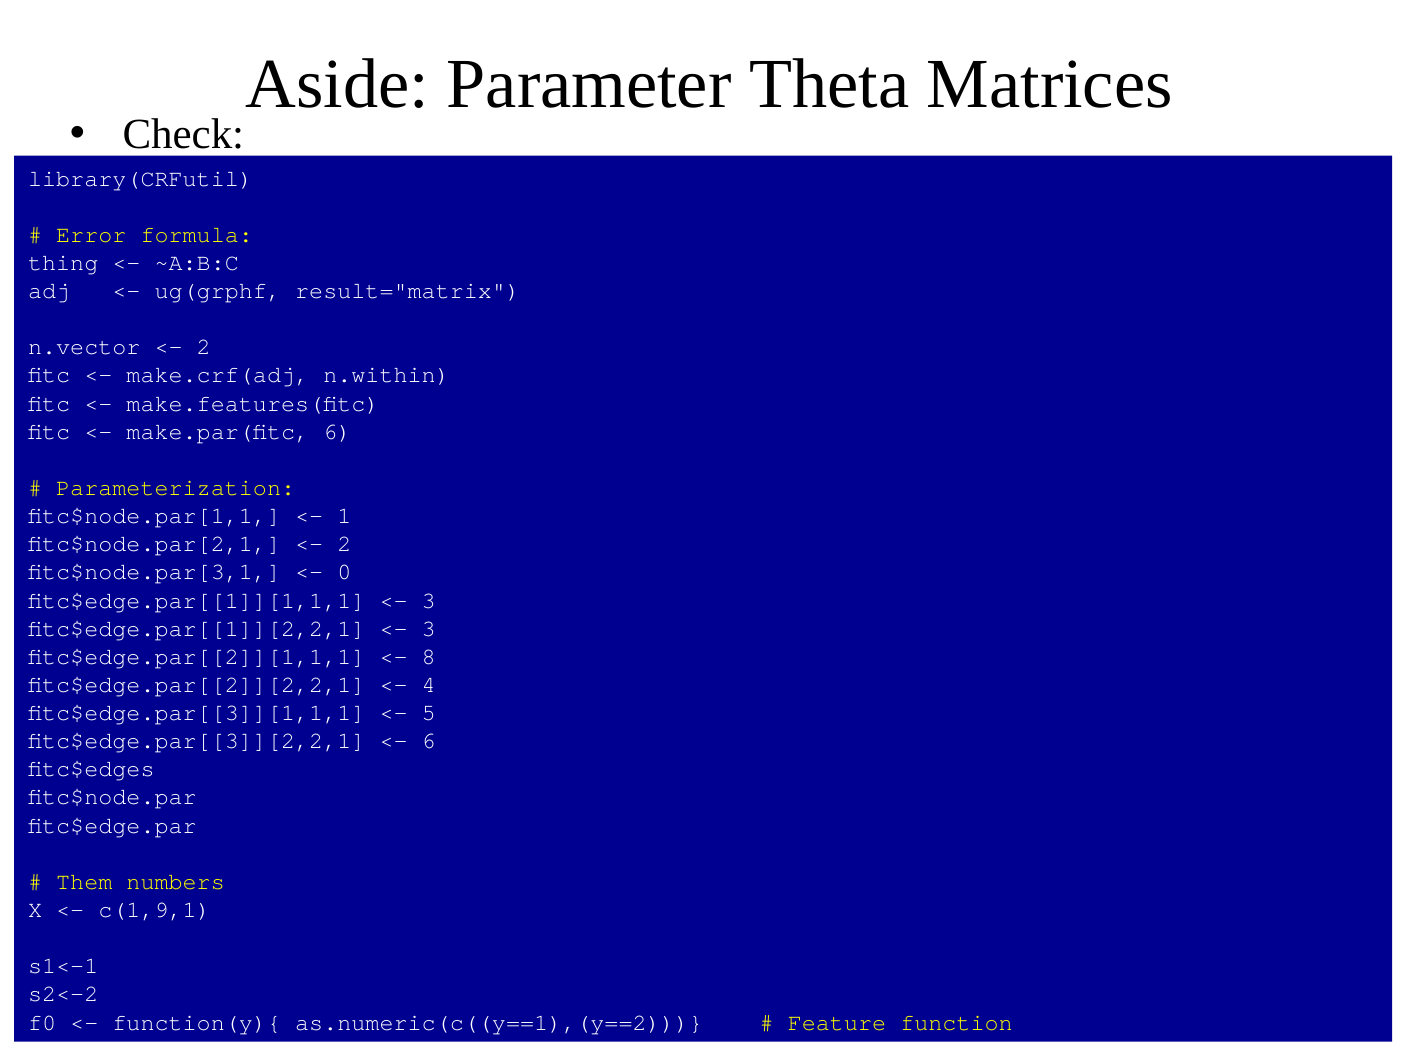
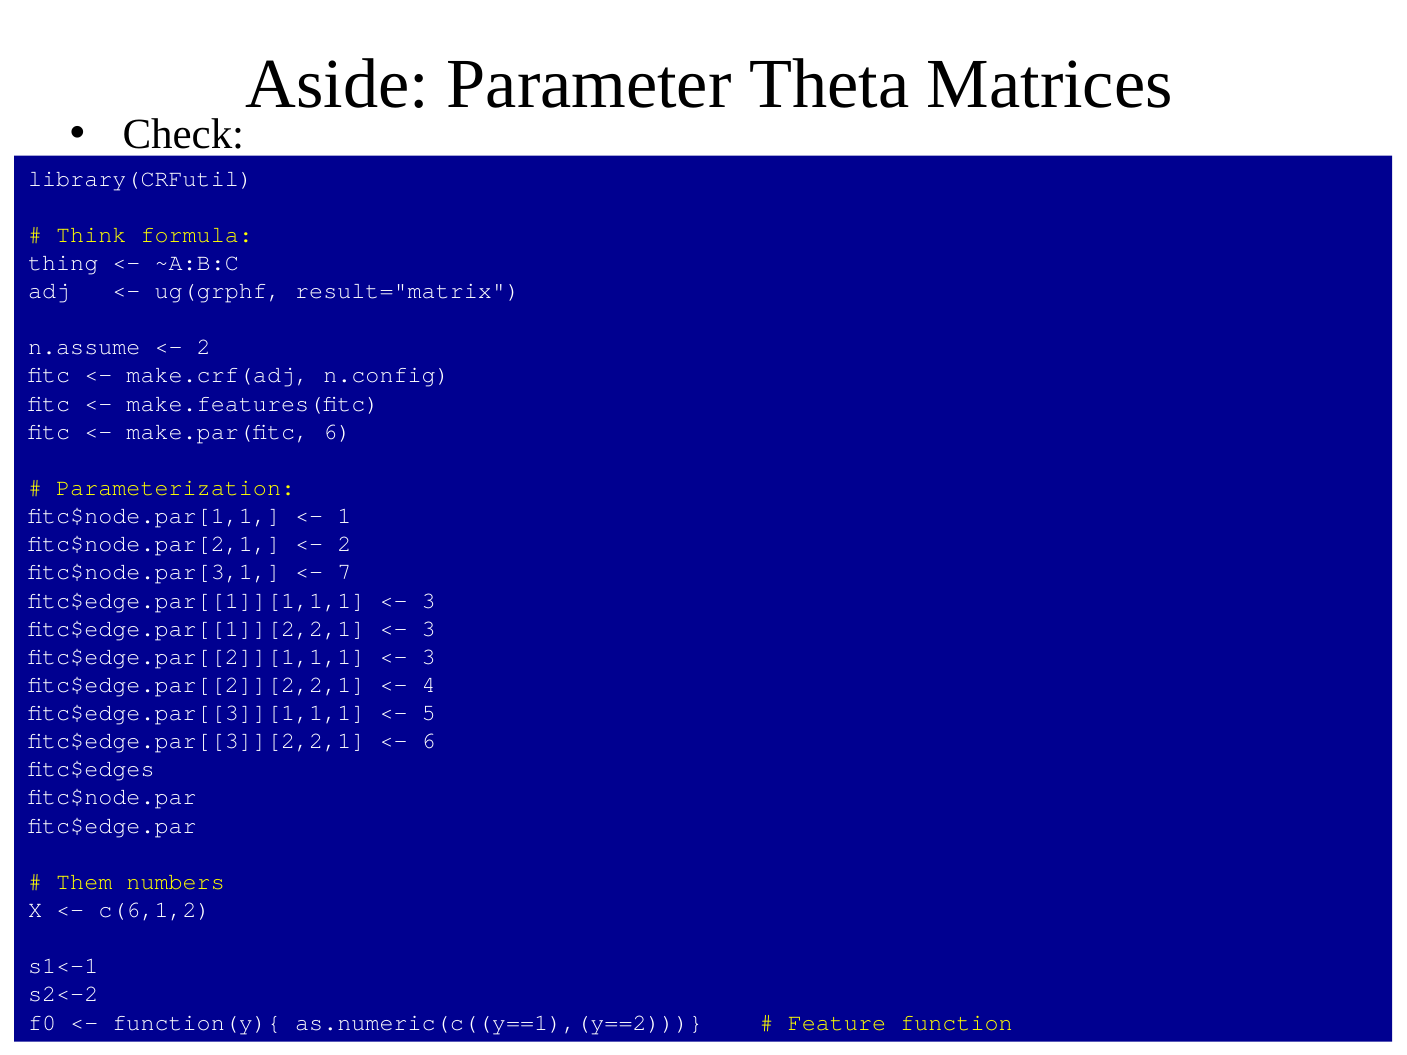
Error: Error -> Think
n.vector: n.vector -> n.assume
n.within: n.within -> n.config
0: 0 -> 7
8 at (429, 657): 8 -> 3
c(1,9,1: c(1,9,1 -> c(6,1,2
